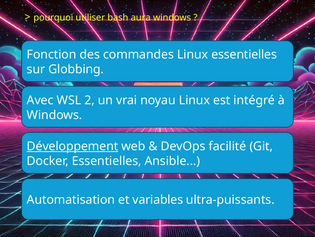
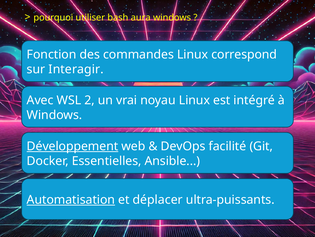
Linux essentielles: essentielles -> correspond
Globbing: Globbing -> Interagir
Automatisation underline: none -> present
variables: variables -> déplacer
